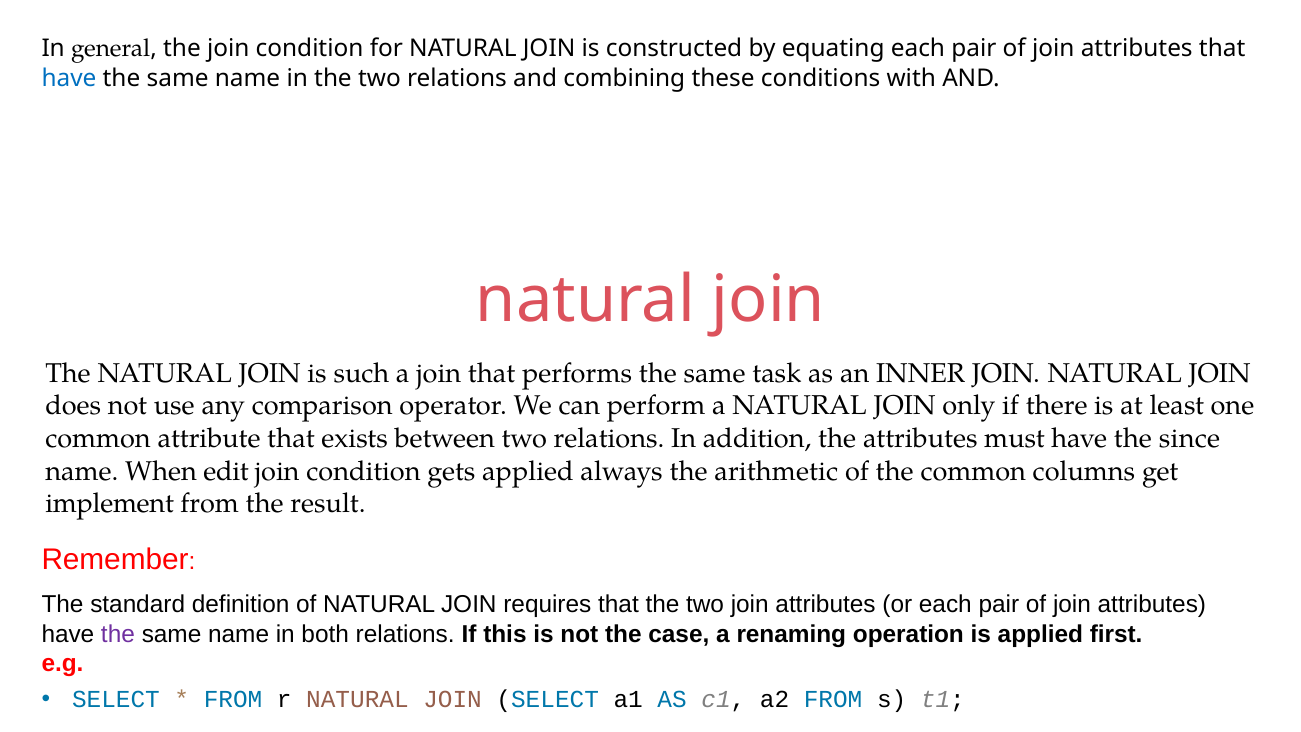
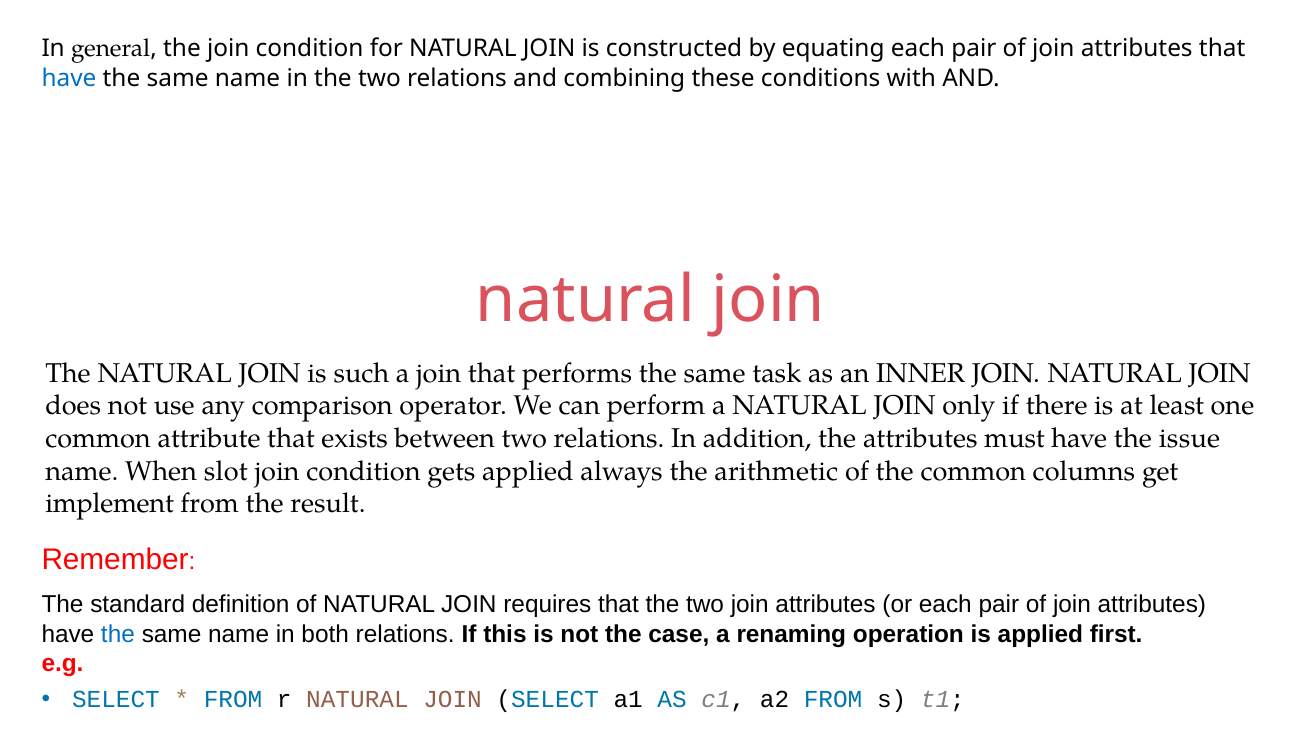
since: since -> issue
edit: edit -> slot
the at (118, 634) colour: purple -> blue
